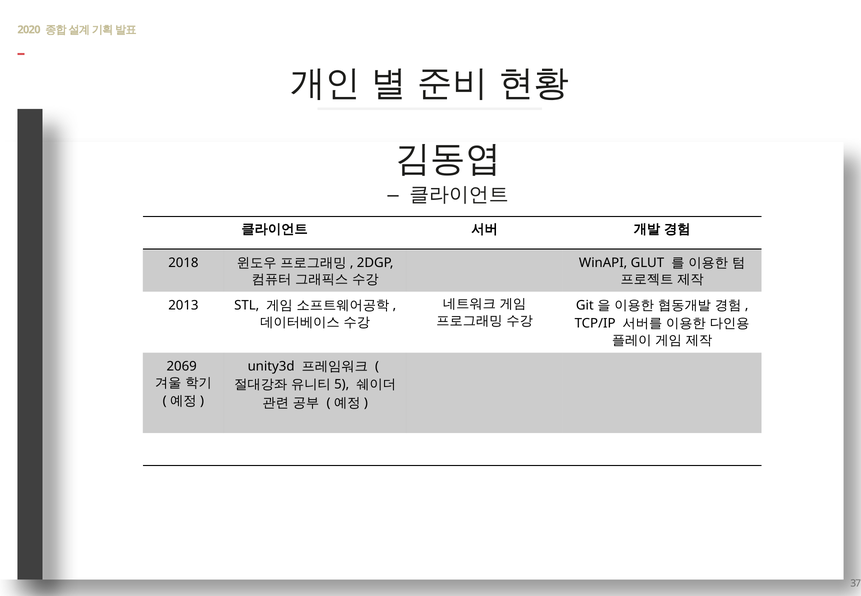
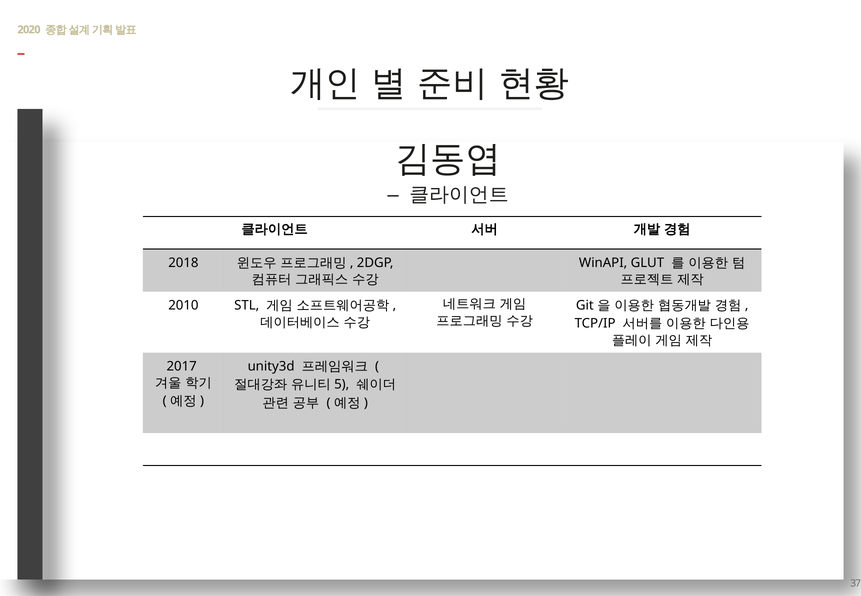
2013: 2013 -> 2010
2069: 2069 -> 2017
